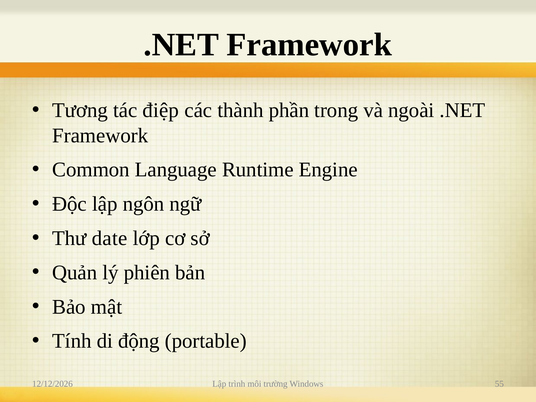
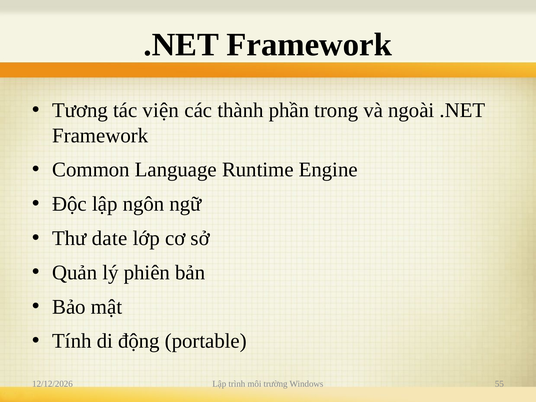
điệp: điệp -> viện
